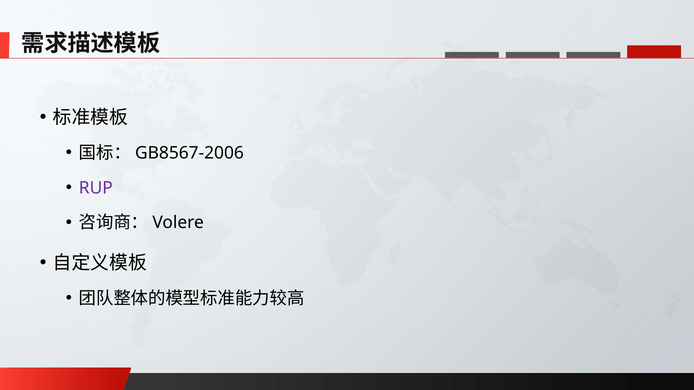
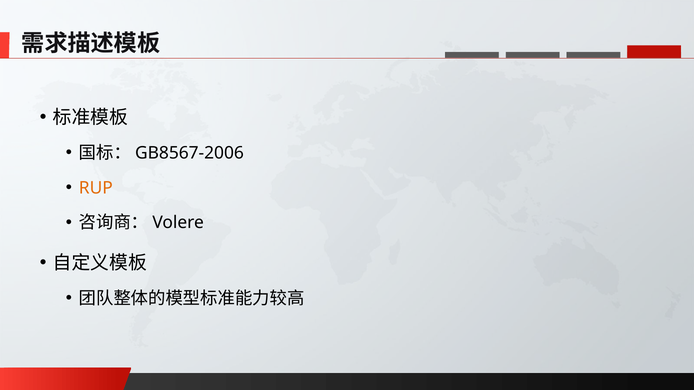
RUP colour: purple -> orange
